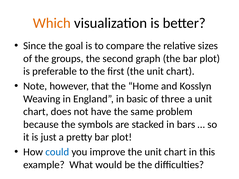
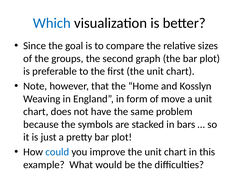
Which colour: orange -> blue
basic: basic -> form
three: three -> move
